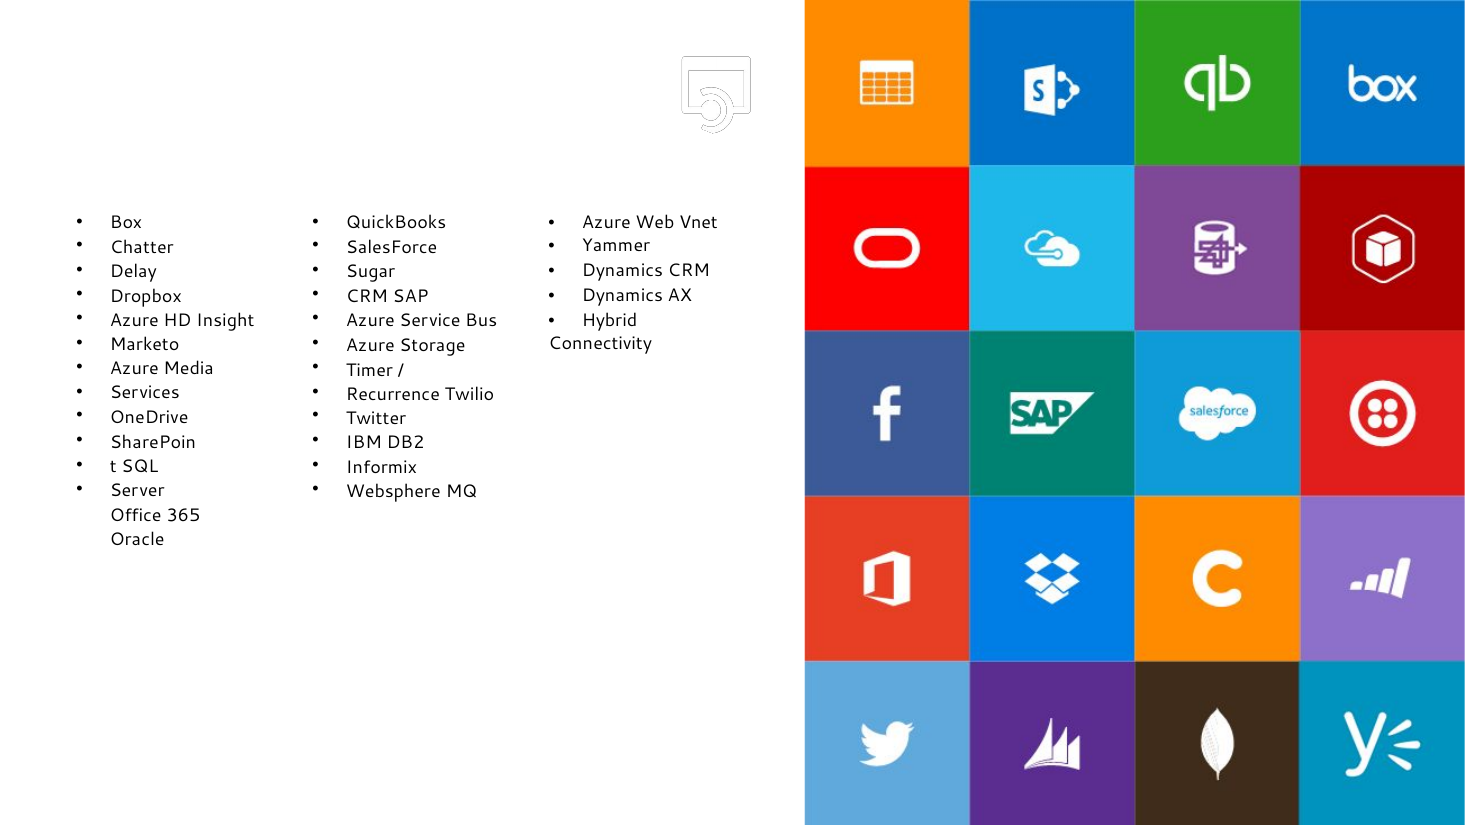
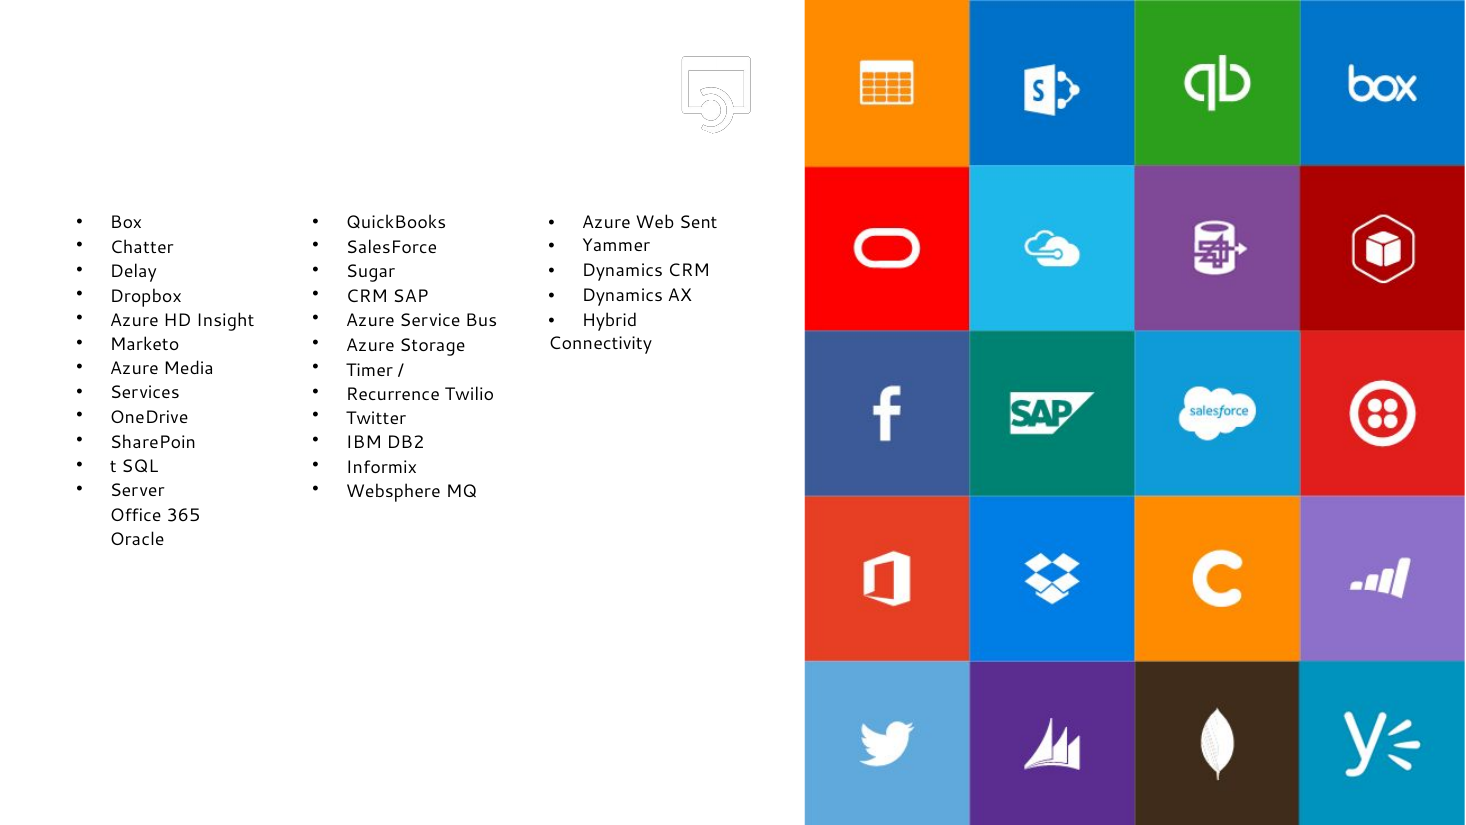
Vnet: Vnet -> Sent
